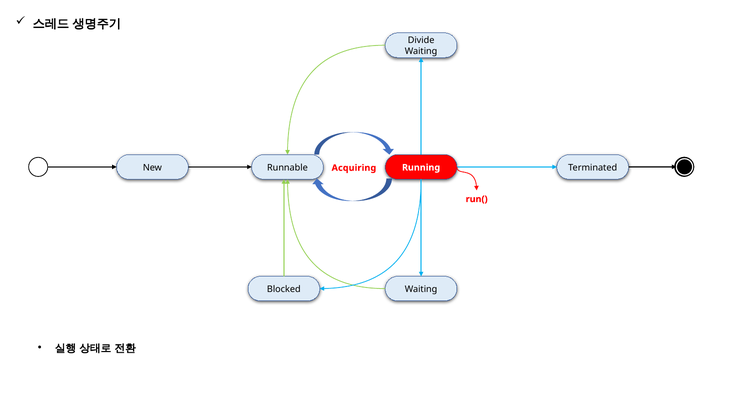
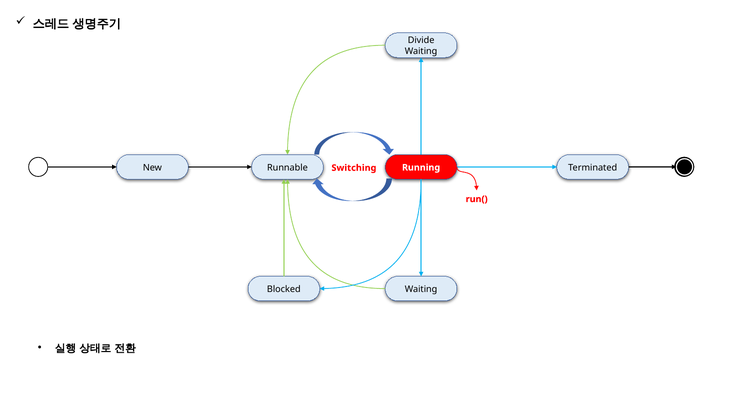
Acquiring: Acquiring -> Switching
